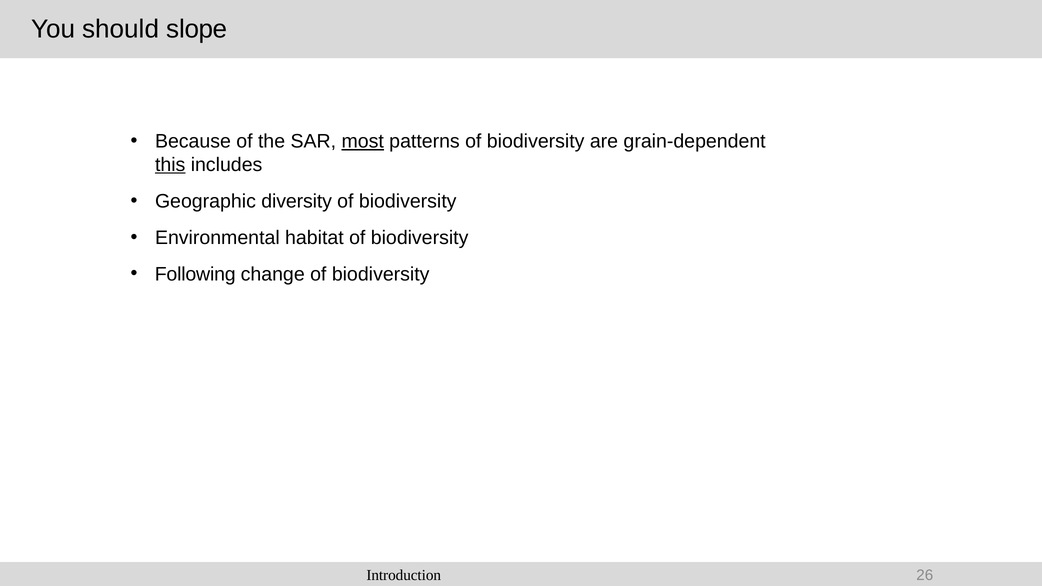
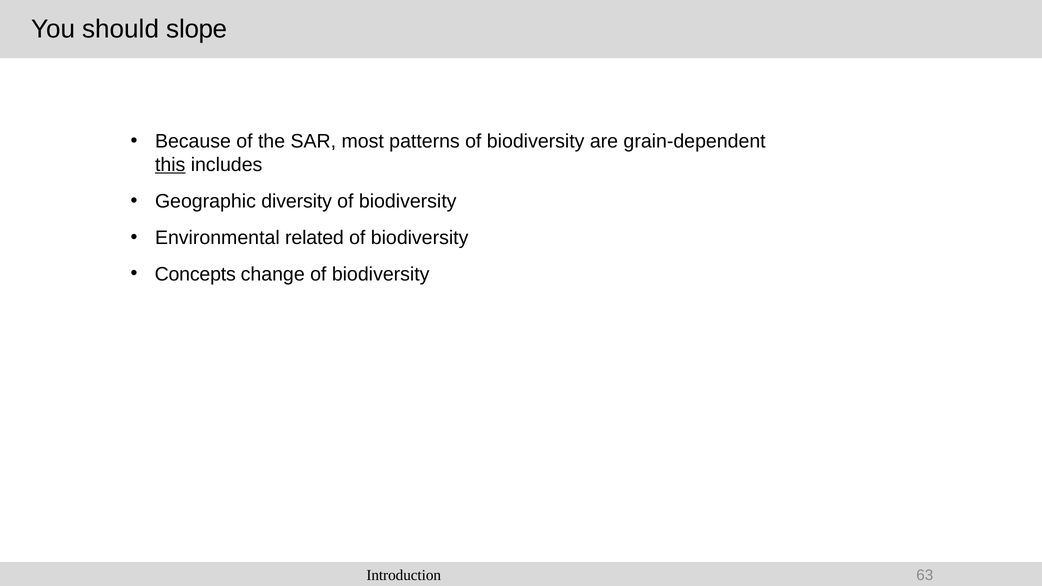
most underline: present -> none
habitat: habitat -> related
Following: Following -> Concepts
26: 26 -> 63
